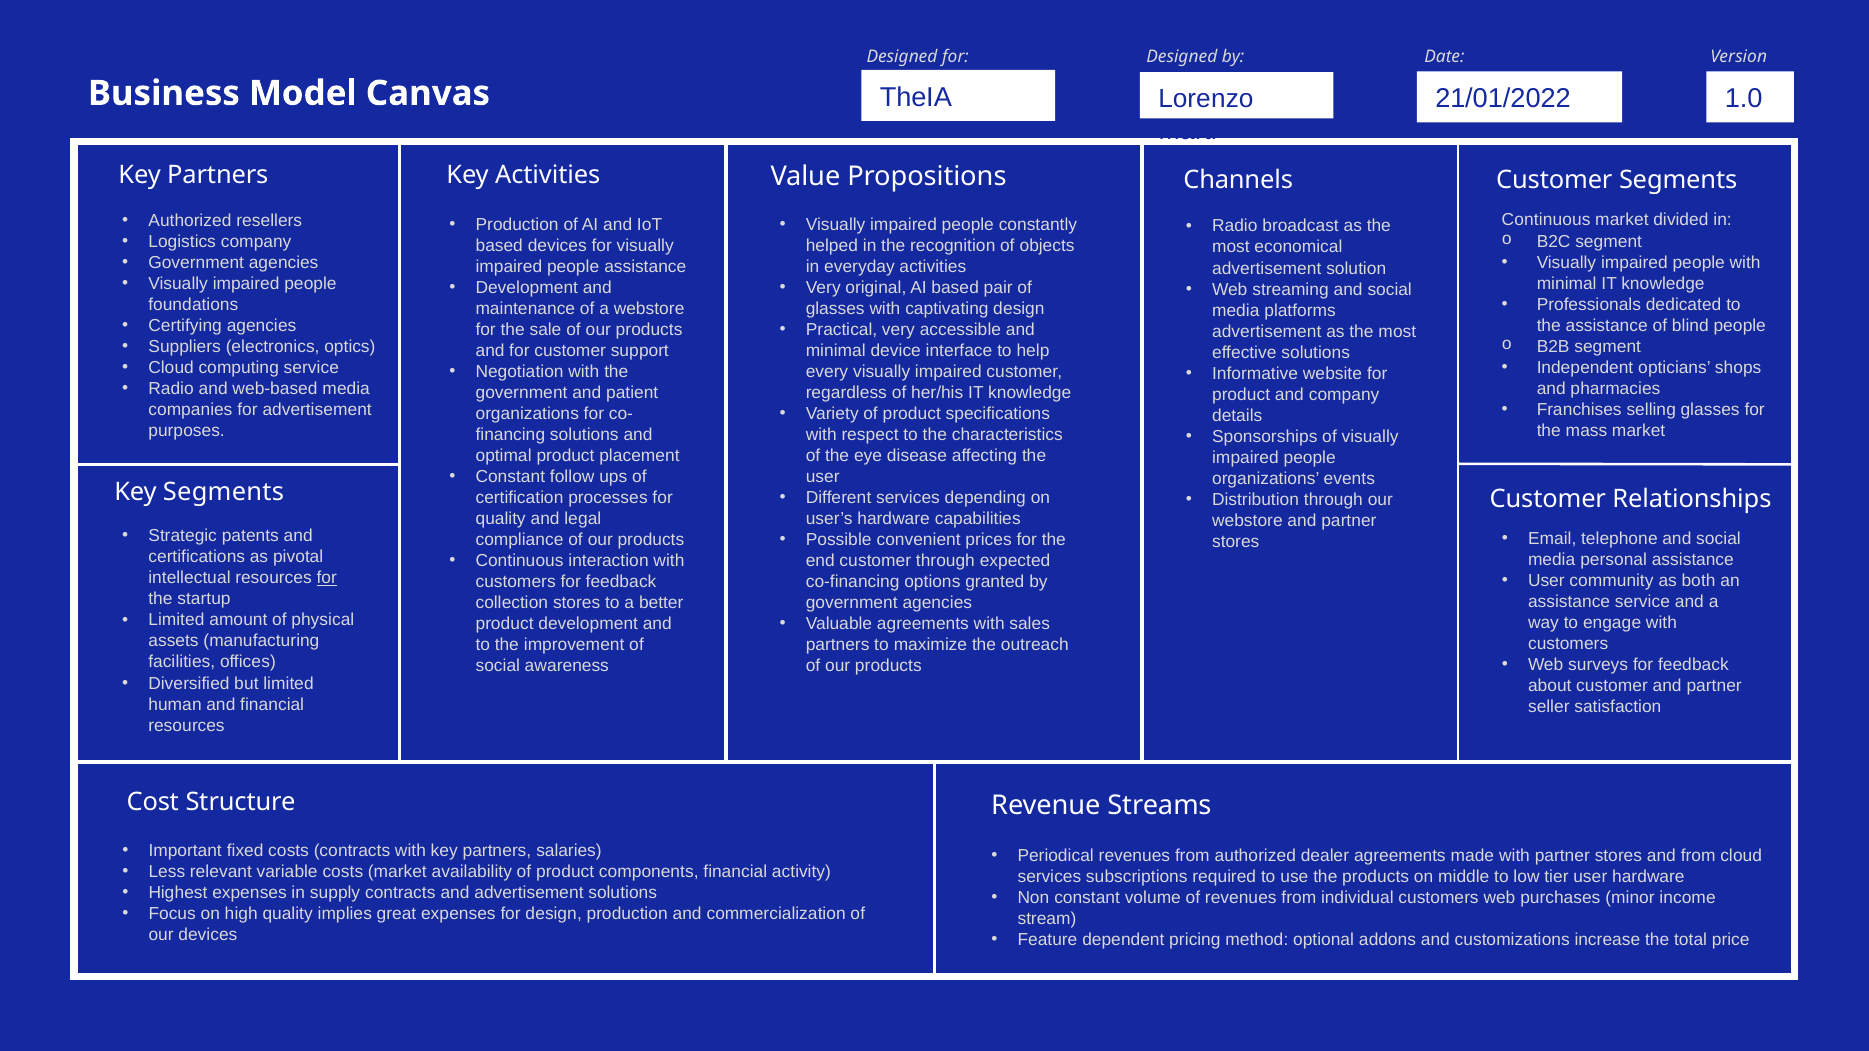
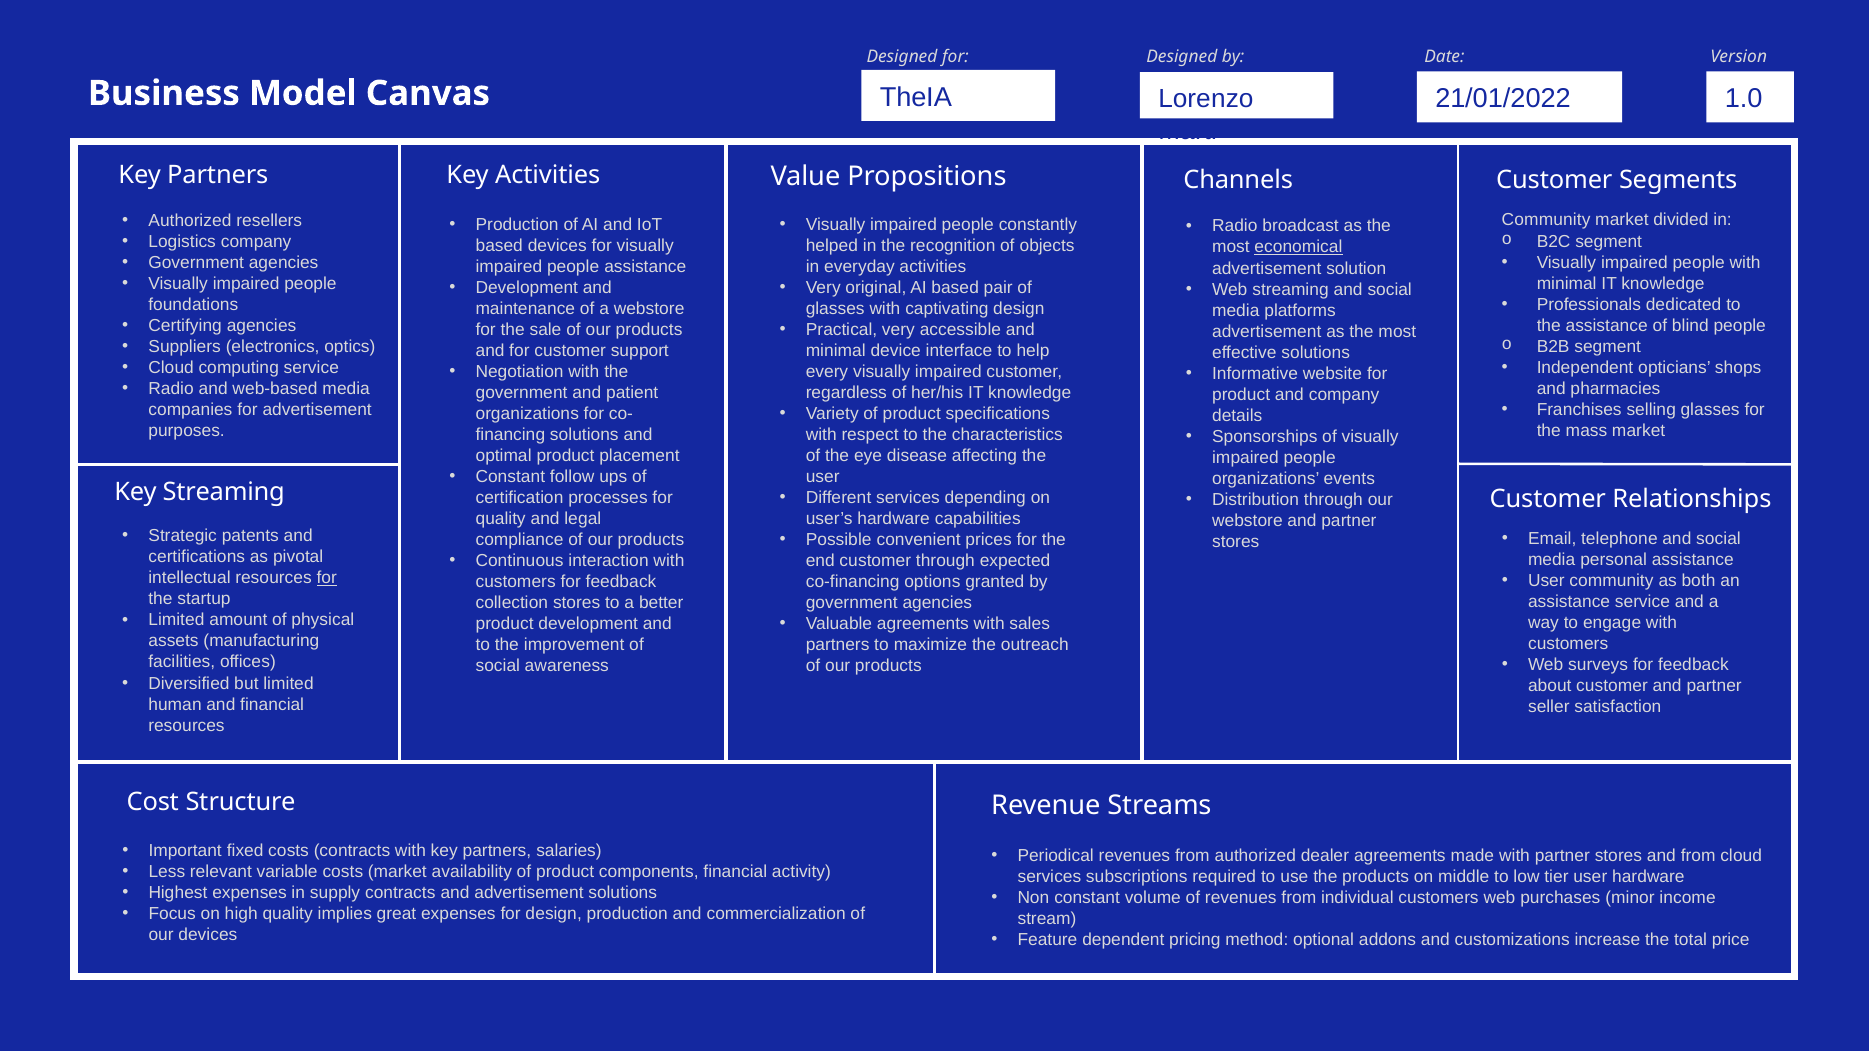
Continuous at (1546, 220): Continuous -> Community
economical underline: none -> present
Key Segments: Segments -> Streaming
